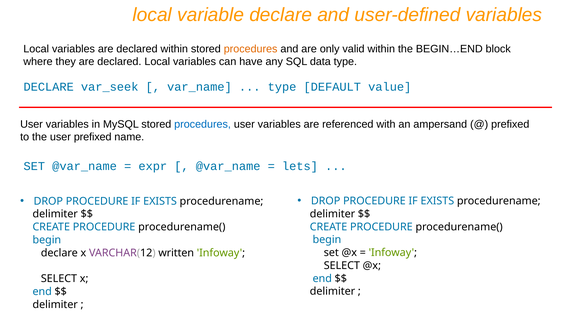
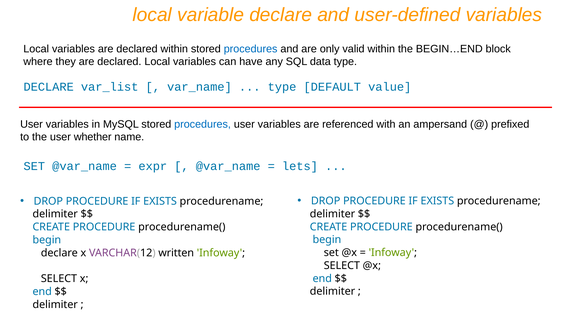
procedures at (251, 49) colour: orange -> blue
var_seek: var_seek -> var_list
user prefixed: prefixed -> whether
